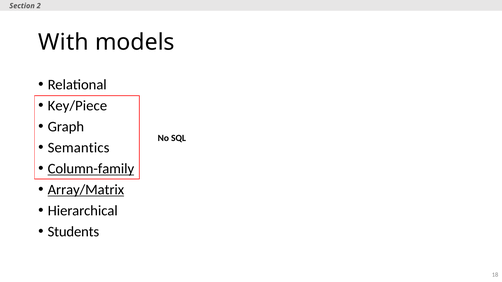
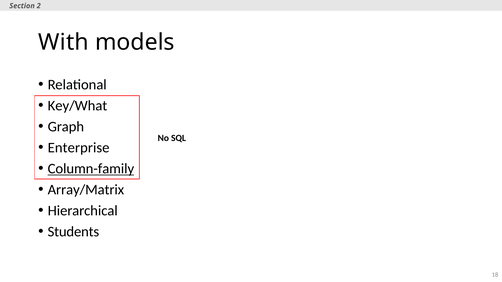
Key/Piece: Key/Piece -> Key/What
Semantics: Semantics -> Enterprise
Array/Matrix underline: present -> none
